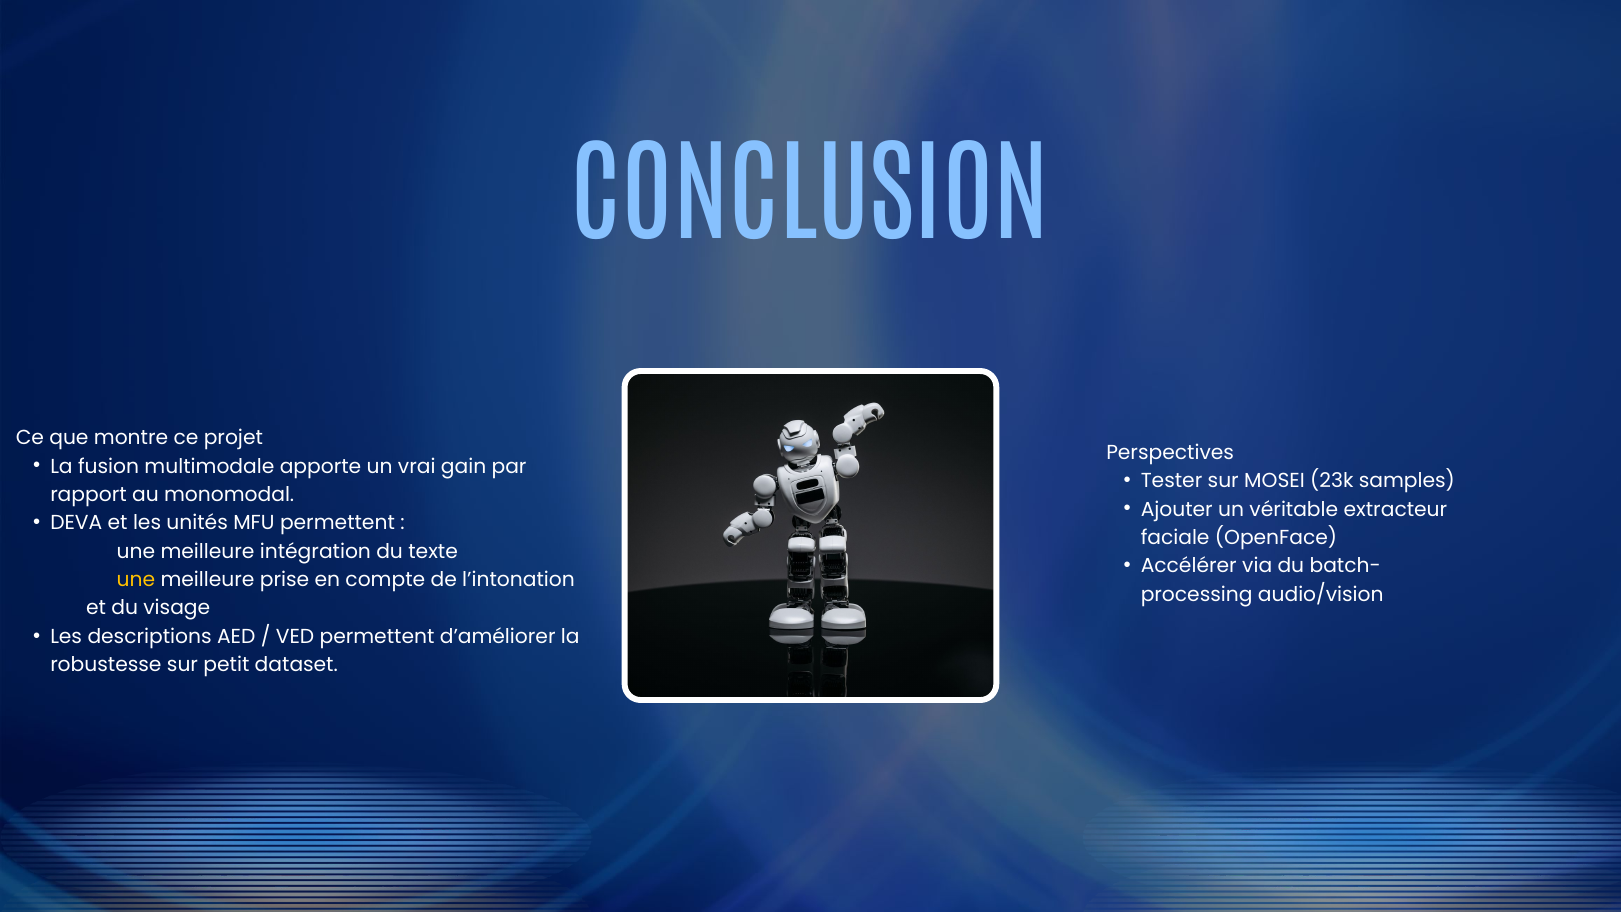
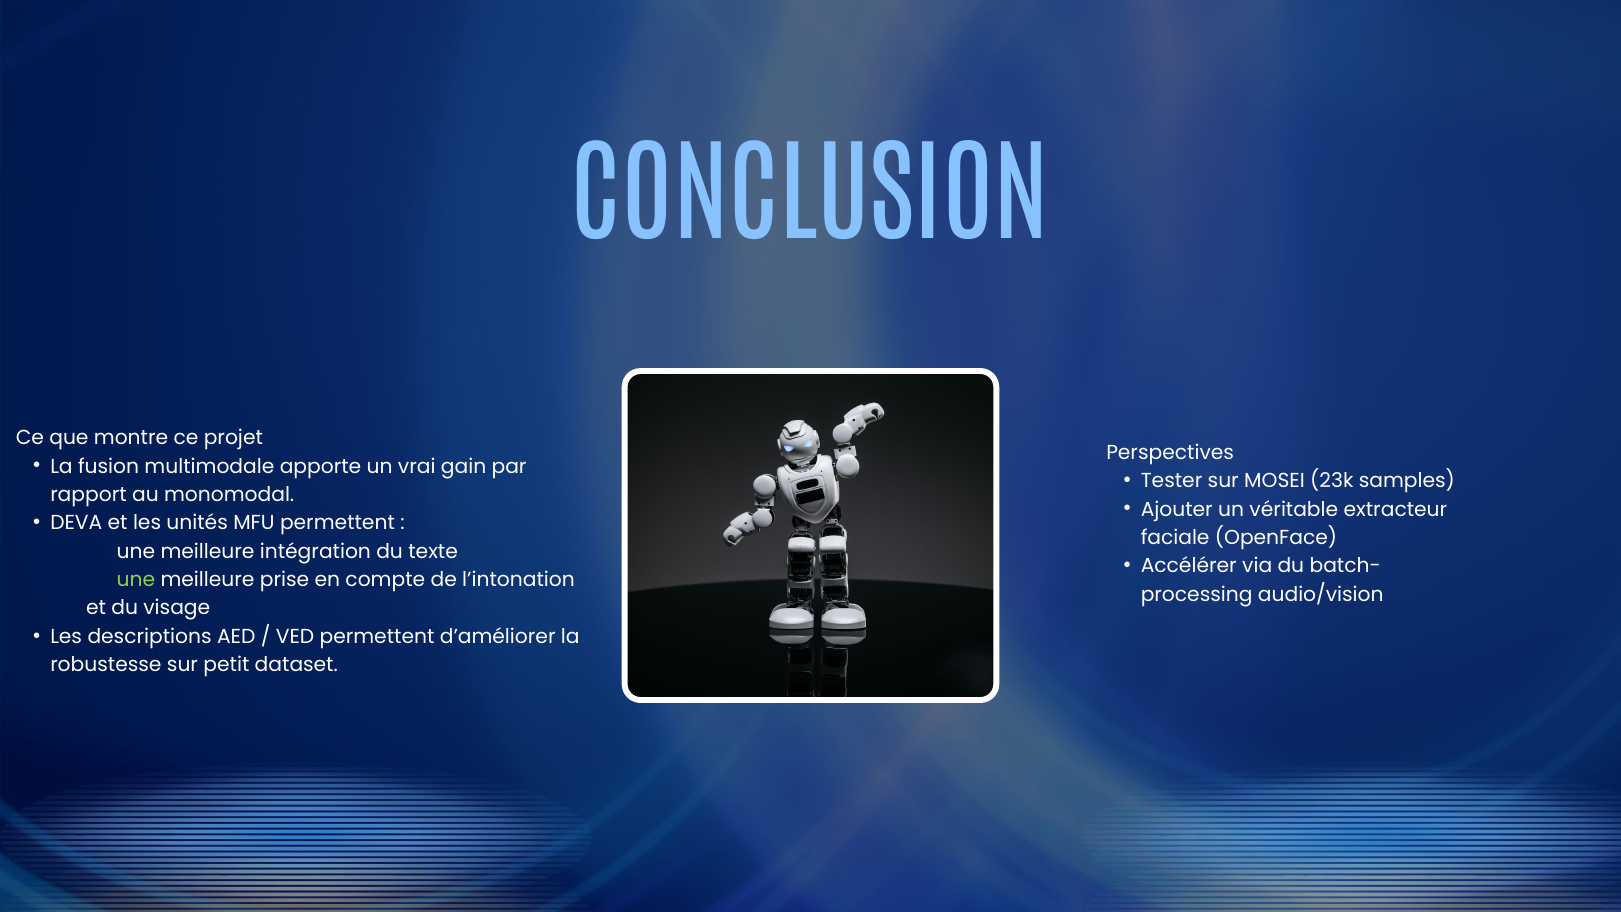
une at (136, 580) colour: yellow -> light green
